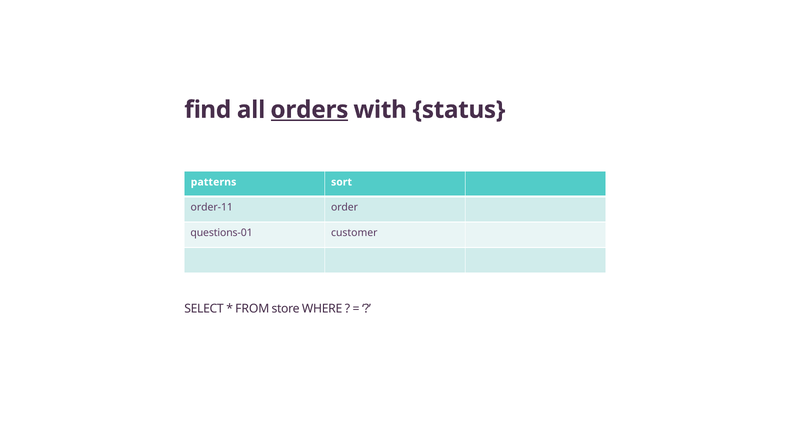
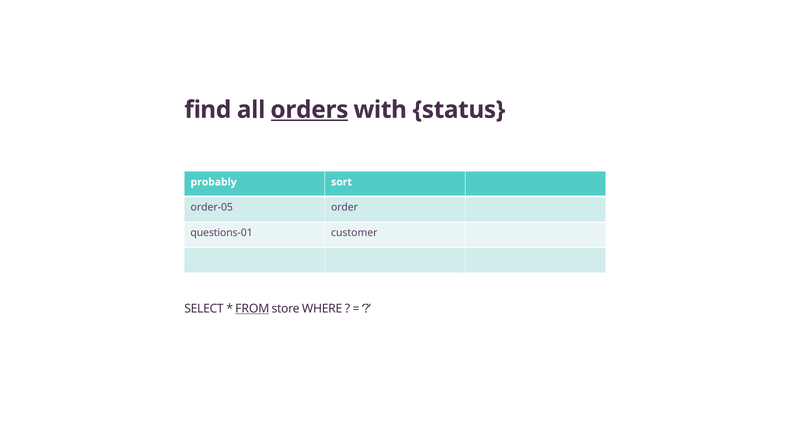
patterns: patterns -> probably
order-11: order-11 -> order-05
FROM underline: none -> present
